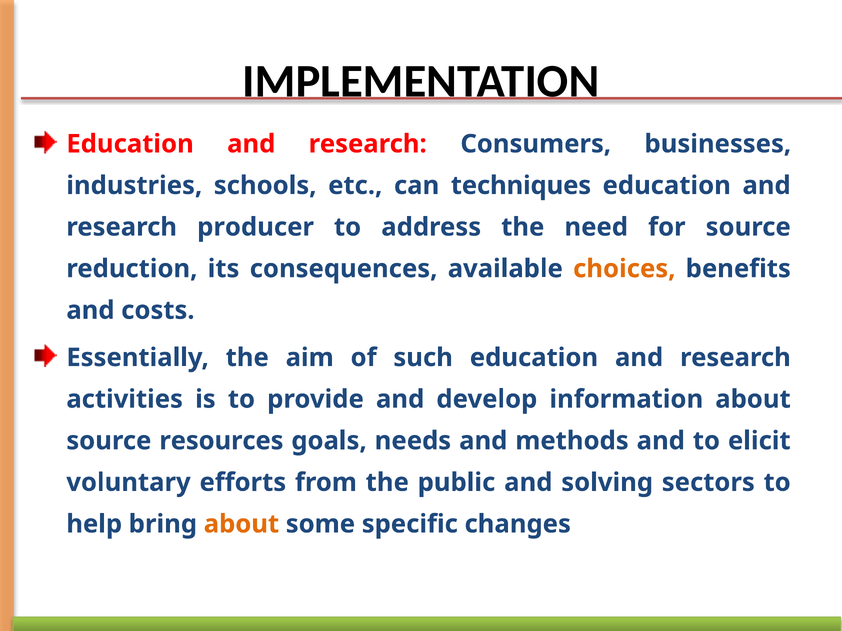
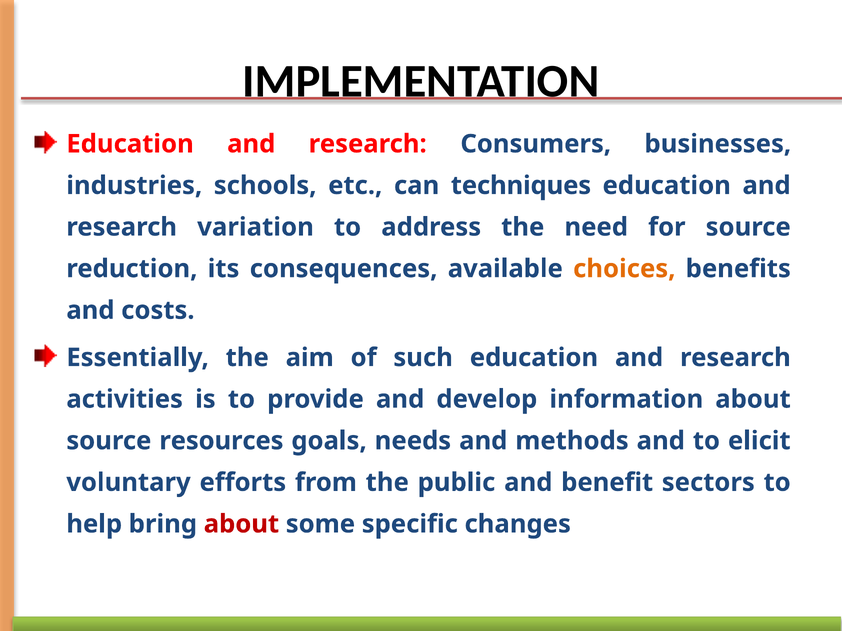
producer: producer -> variation
solving: solving -> benefit
about at (241, 524) colour: orange -> red
